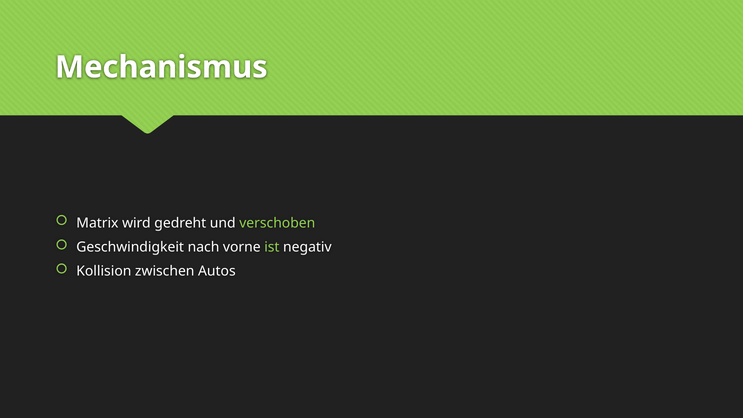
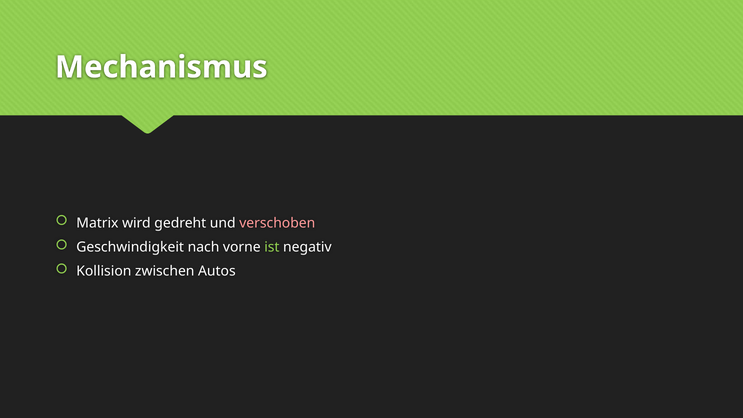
verschoben colour: light green -> pink
